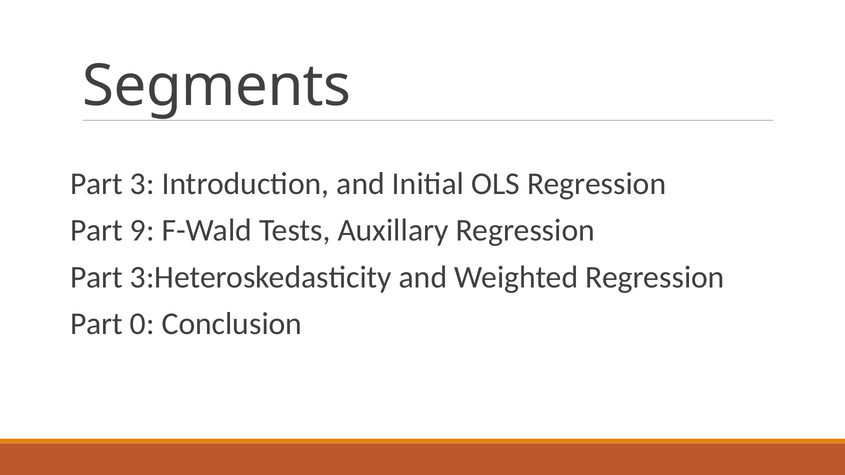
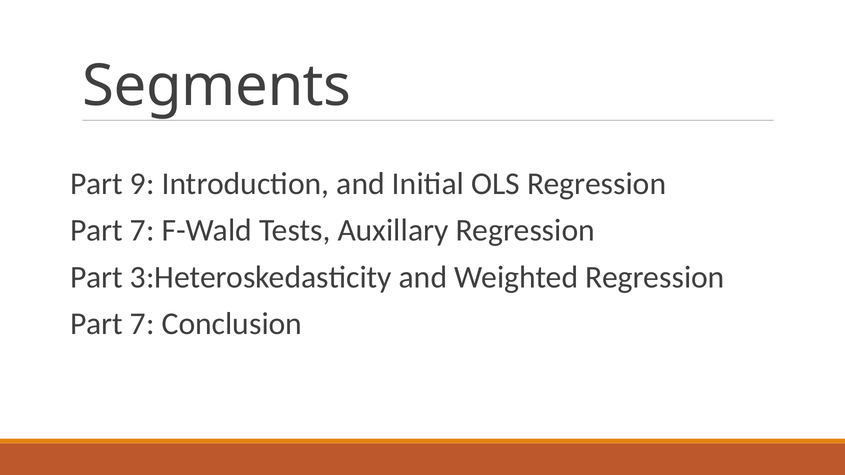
3: 3 -> 9
9 at (142, 231): 9 -> 7
0 at (142, 324): 0 -> 7
